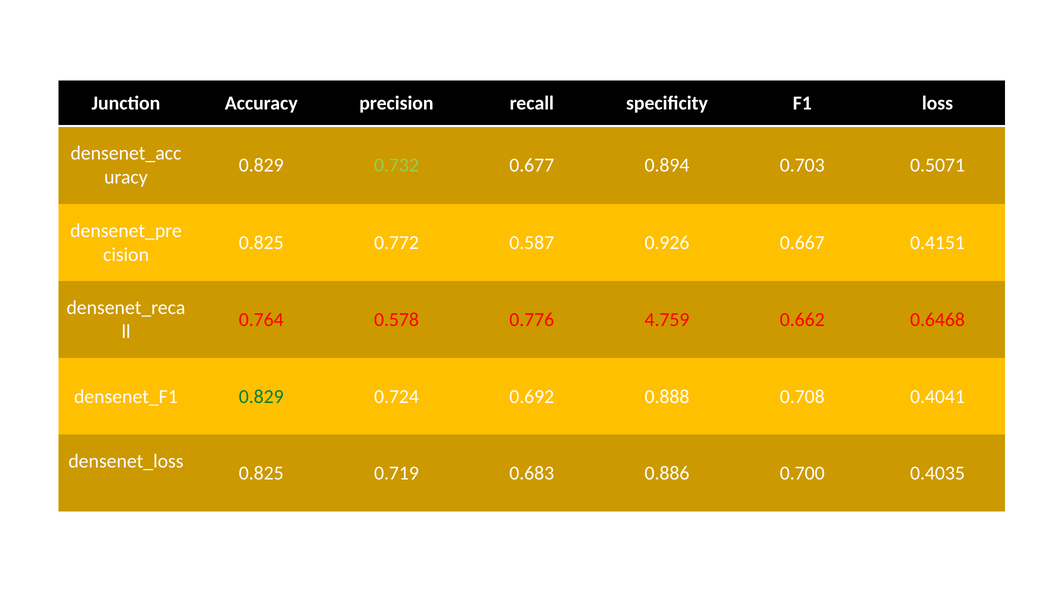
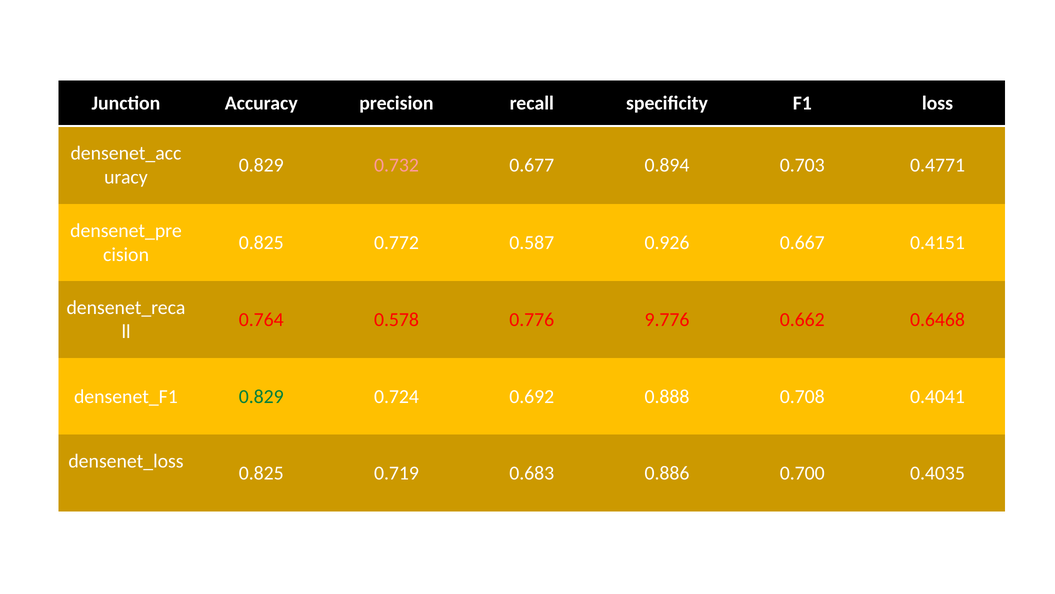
0.732 colour: light green -> pink
0.5071: 0.5071 -> 0.4771
4.759: 4.759 -> 9.776
